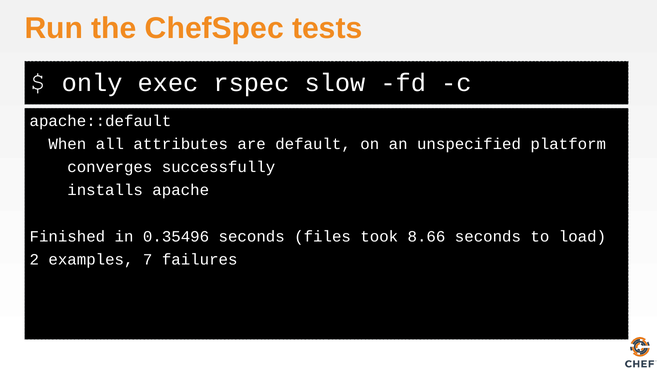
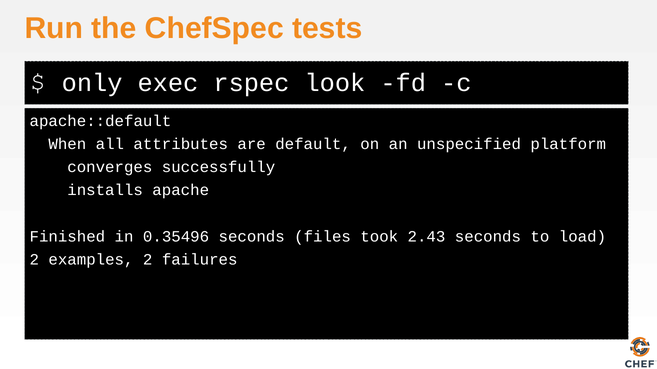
slow: slow -> look
8.66: 8.66 -> 2.43
examples 7: 7 -> 2
